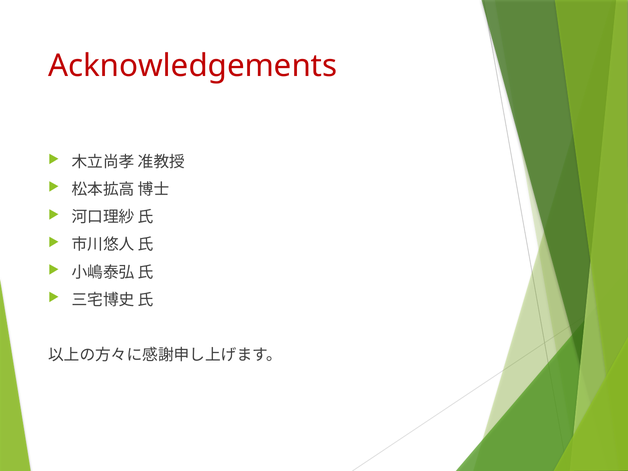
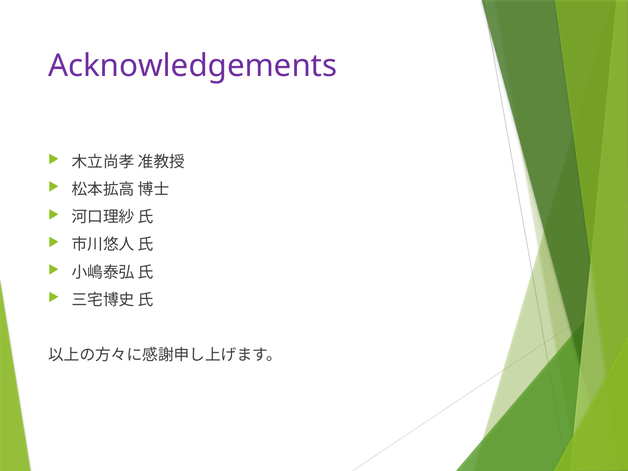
Acknowledgements colour: red -> purple
